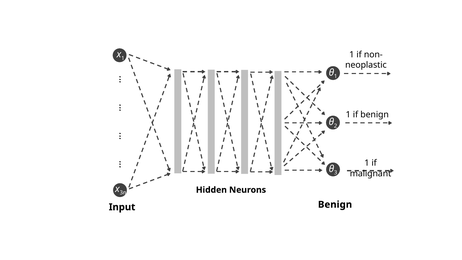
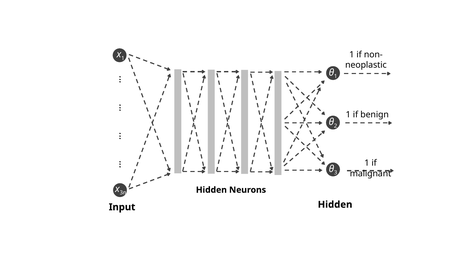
Benign at (335, 204): Benign -> Hidden
